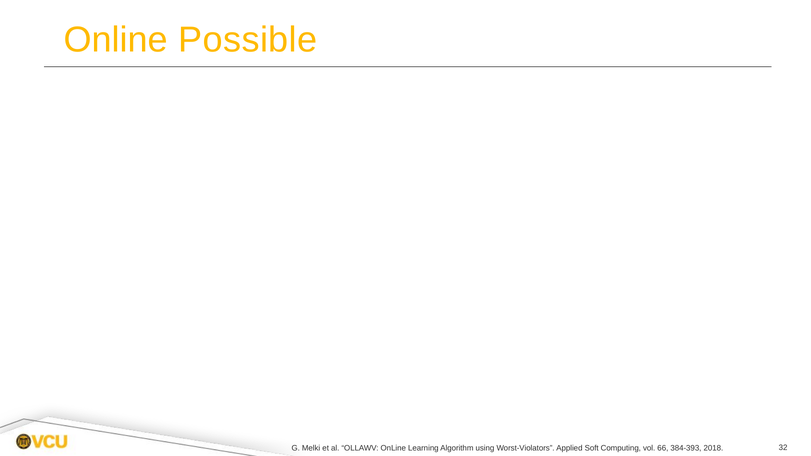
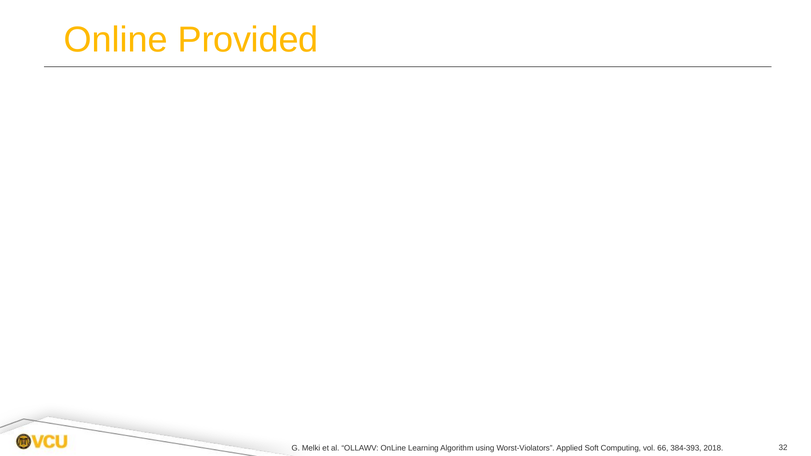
Possible: Possible -> Provided
